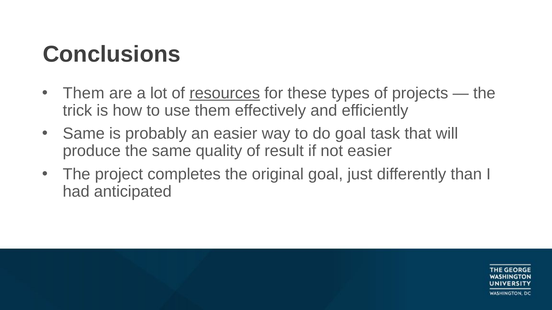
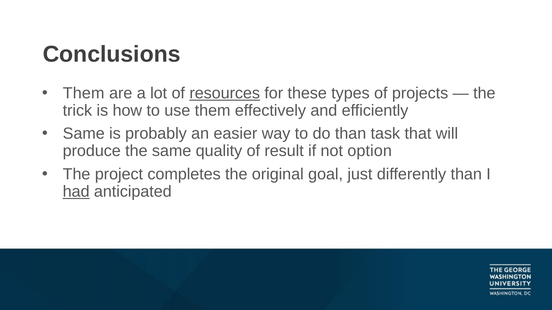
do goal: goal -> than
not easier: easier -> option
had underline: none -> present
